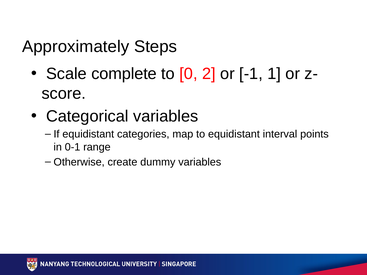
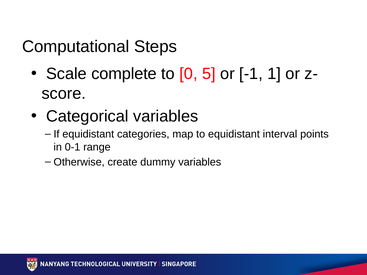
Approximately: Approximately -> Computational
2: 2 -> 5
